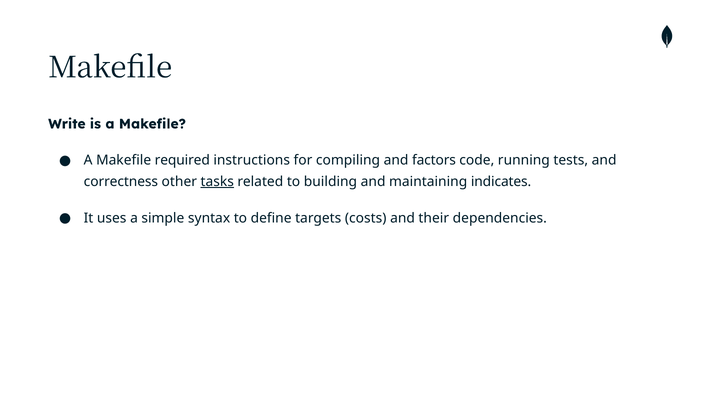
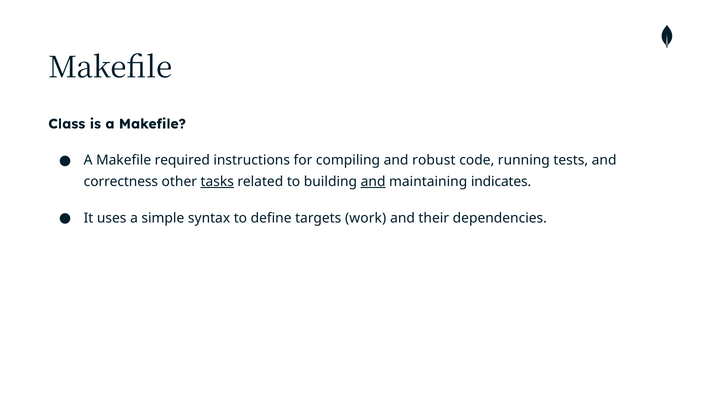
Write: Write -> Class
factors: factors -> robust
and at (373, 182) underline: none -> present
costs: costs -> work
